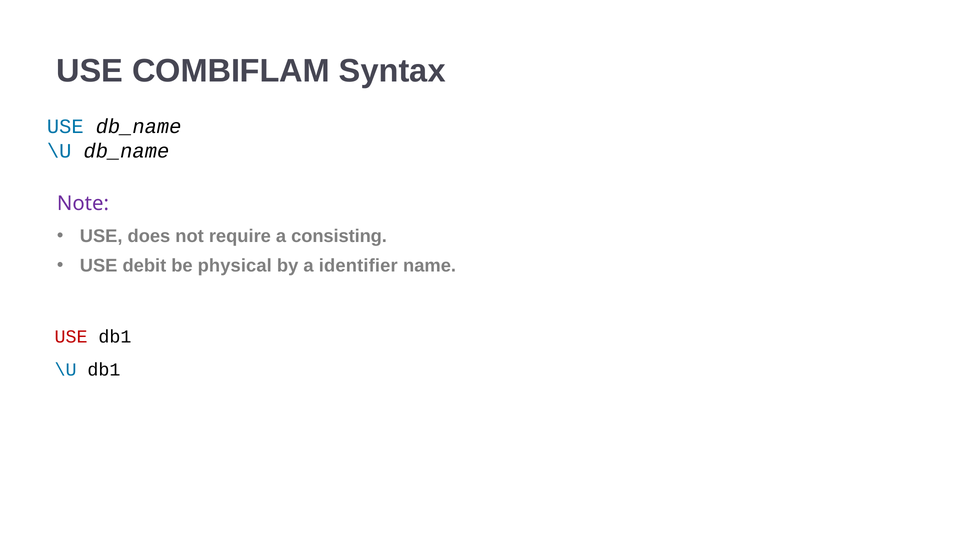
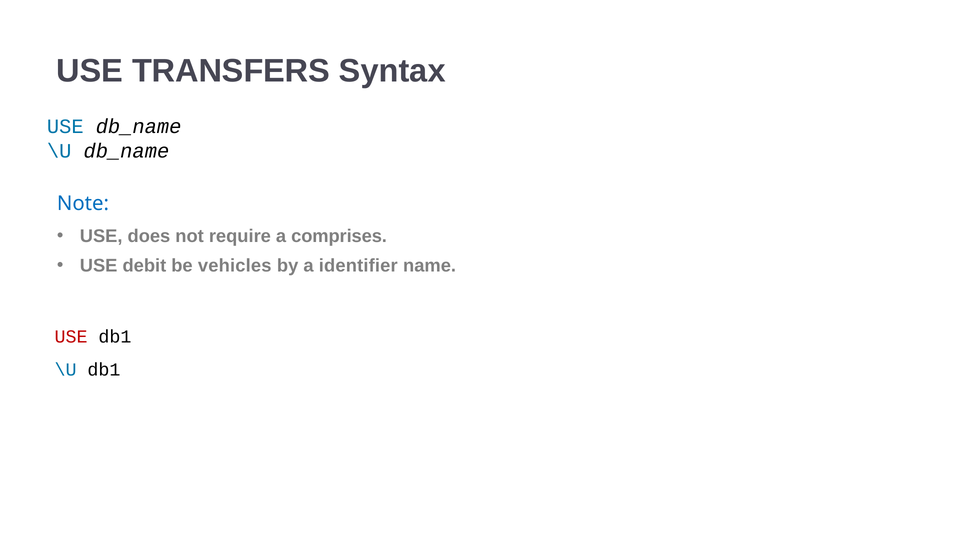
COMBIFLAM: COMBIFLAM -> TRANSFERS
Note colour: purple -> blue
consisting: consisting -> comprises
physical: physical -> vehicles
